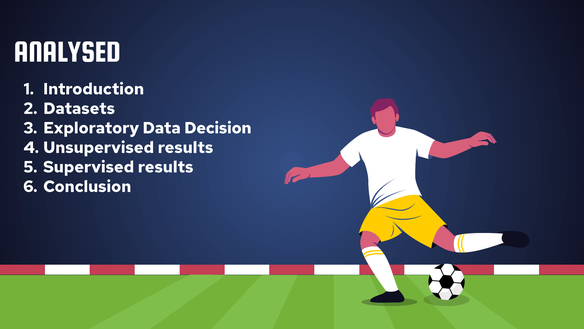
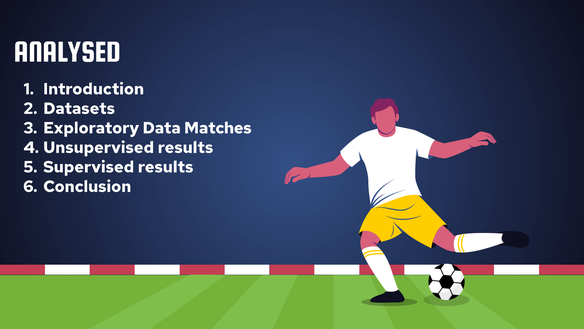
Decision: Decision -> Matches
